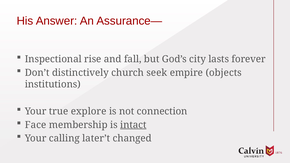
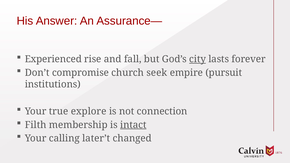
Inspectional: Inspectional -> Experienced
city underline: none -> present
distinctively: distinctively -> compromise
objects: objects -> pursuit
Face: Face -> Filth
